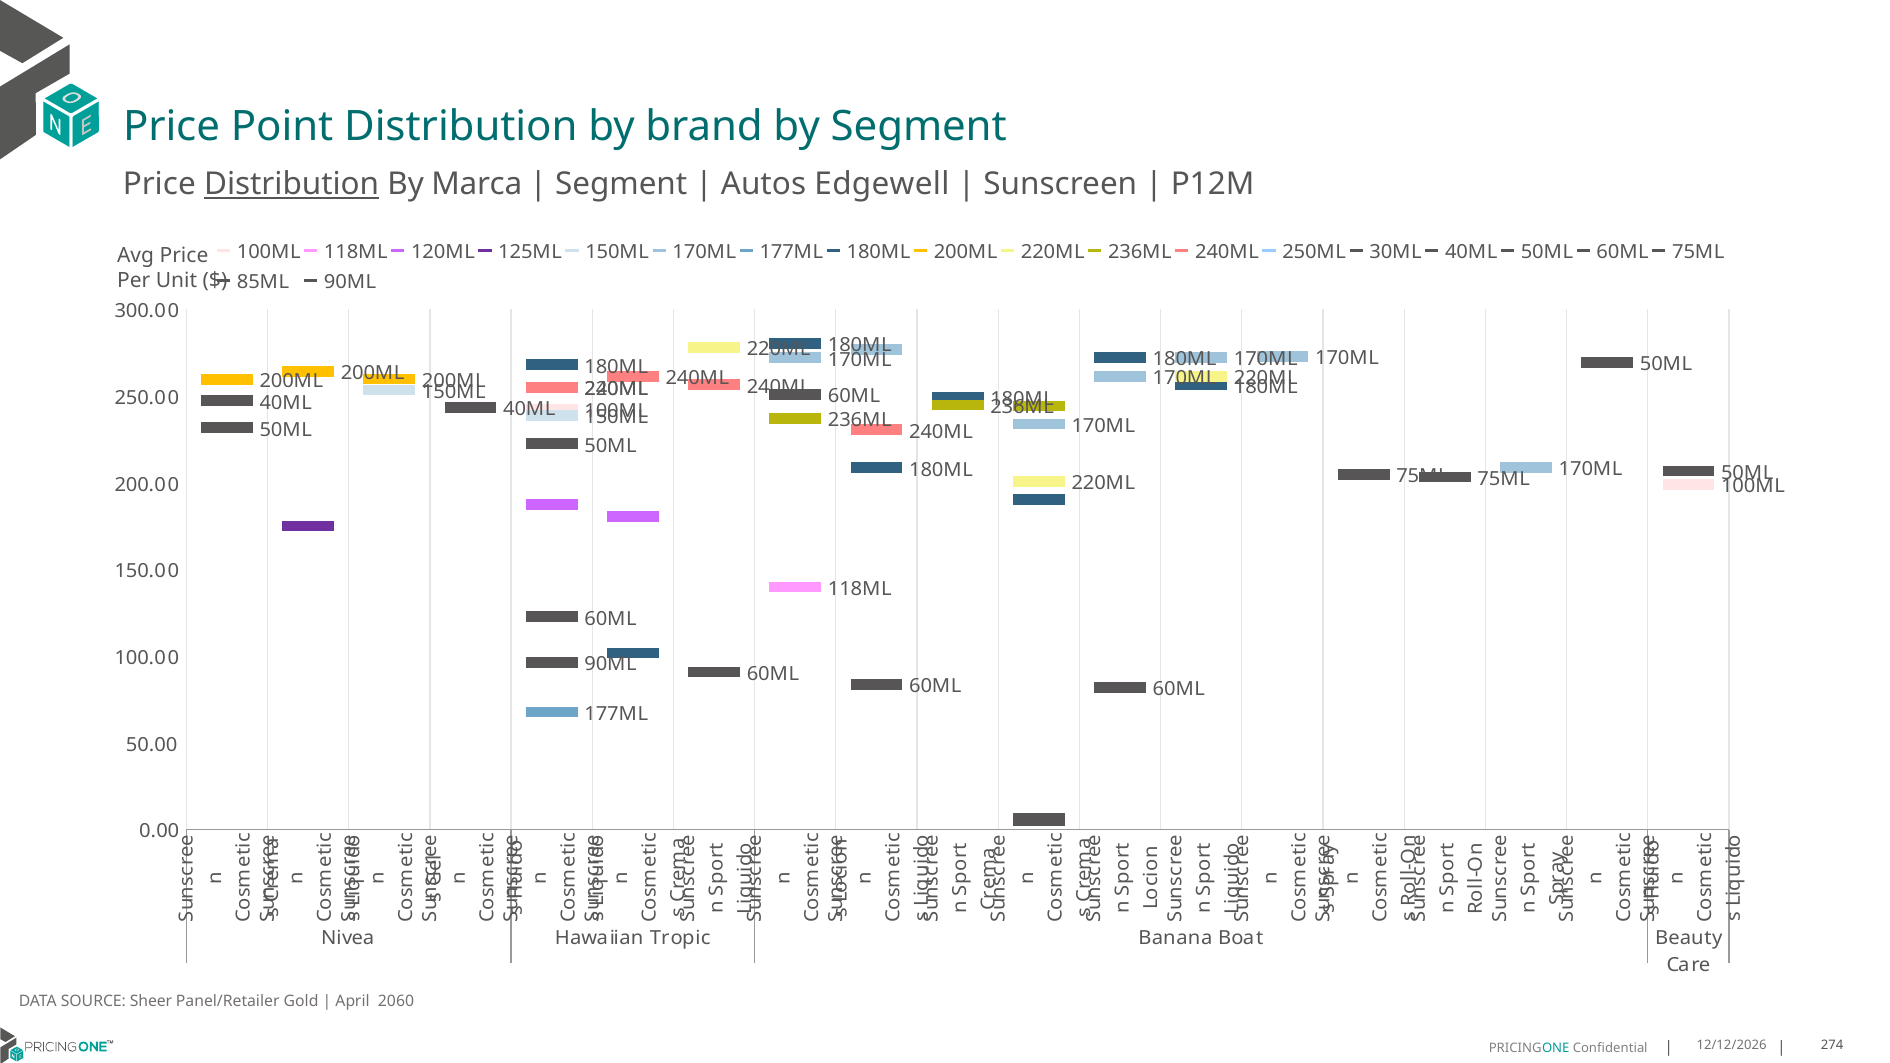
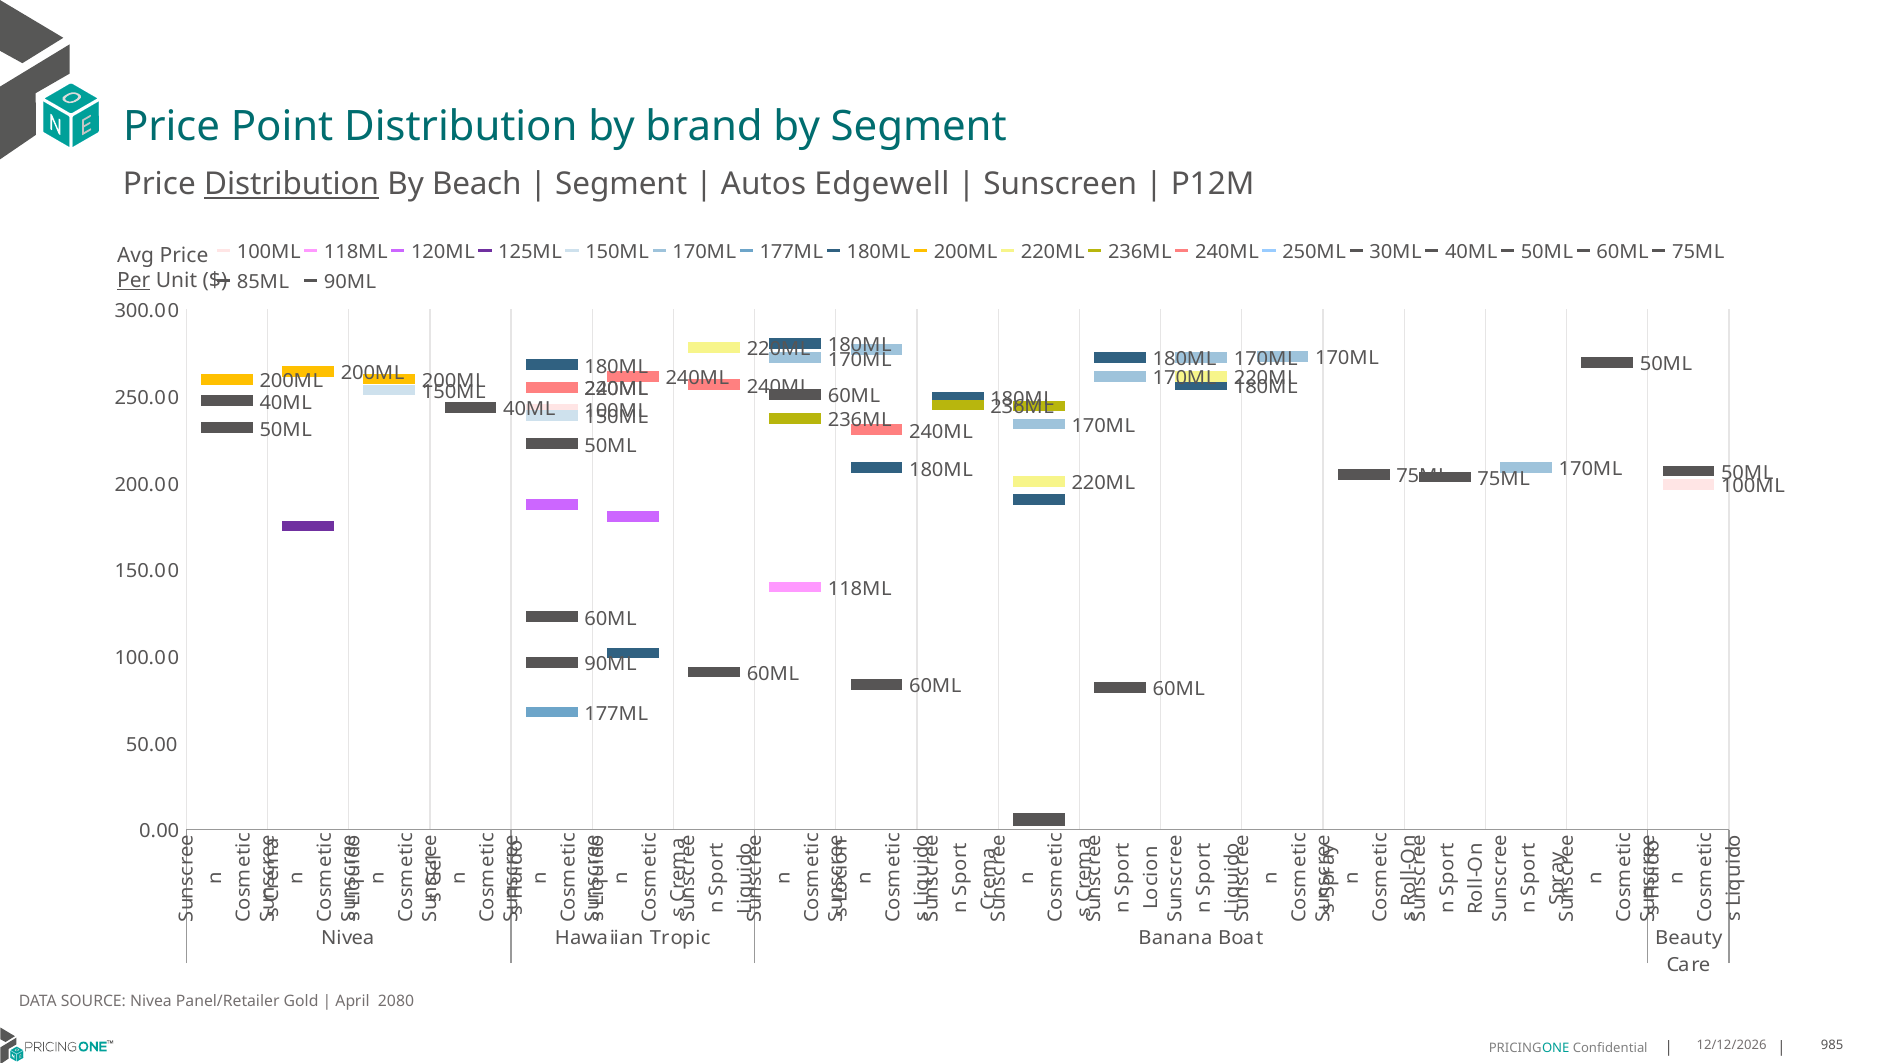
Marca: Marca -> Beach
Per underline: none -> present
SOURCE Sheer: Sheer -> Nivea
2060: 2060 -> 2080
274: 274 -> 985
